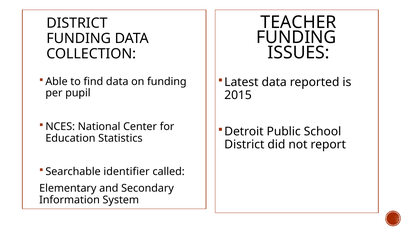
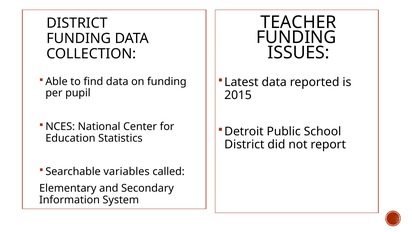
identifier: identifier -> variables
